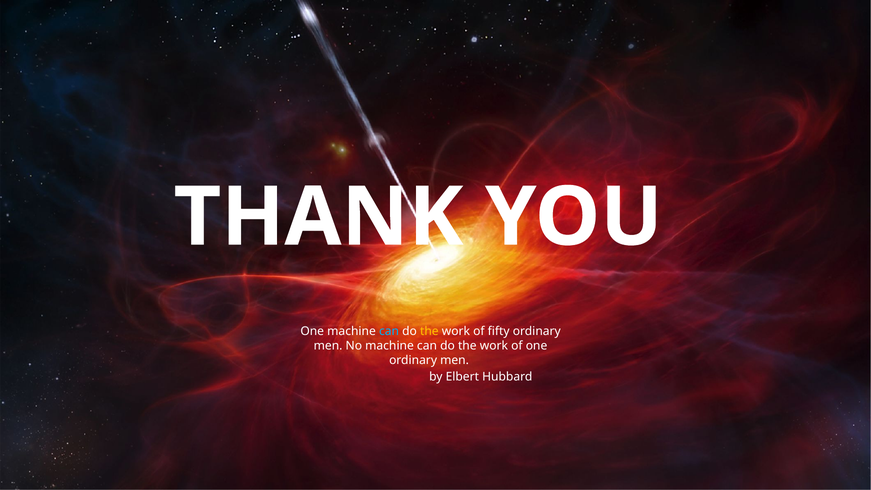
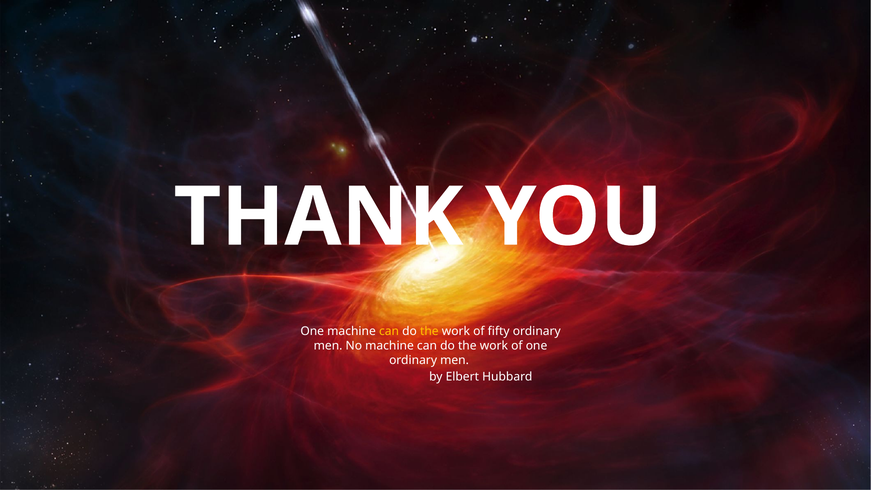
can at (389, 331) colour: light blue -> yellow
